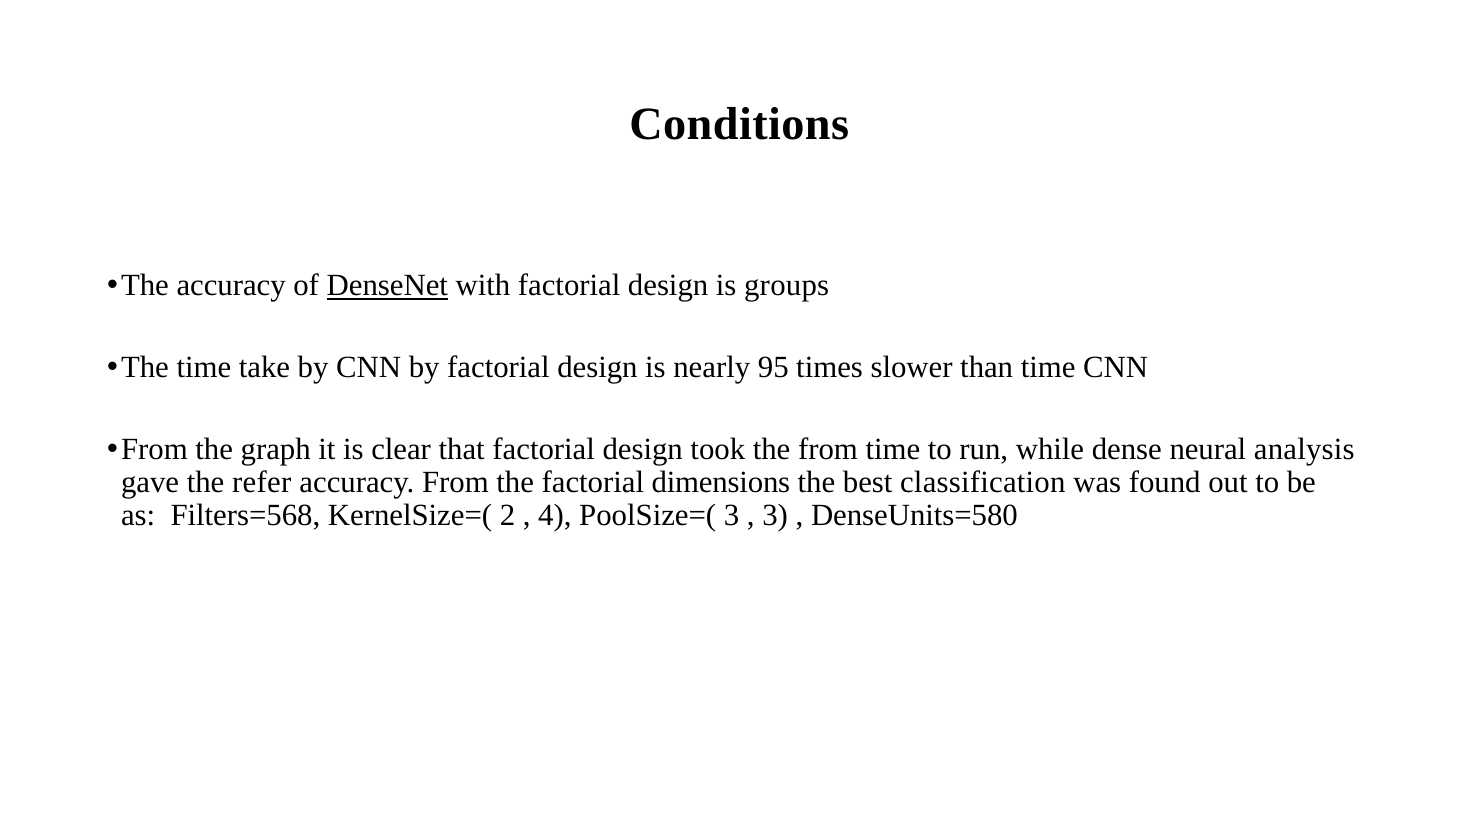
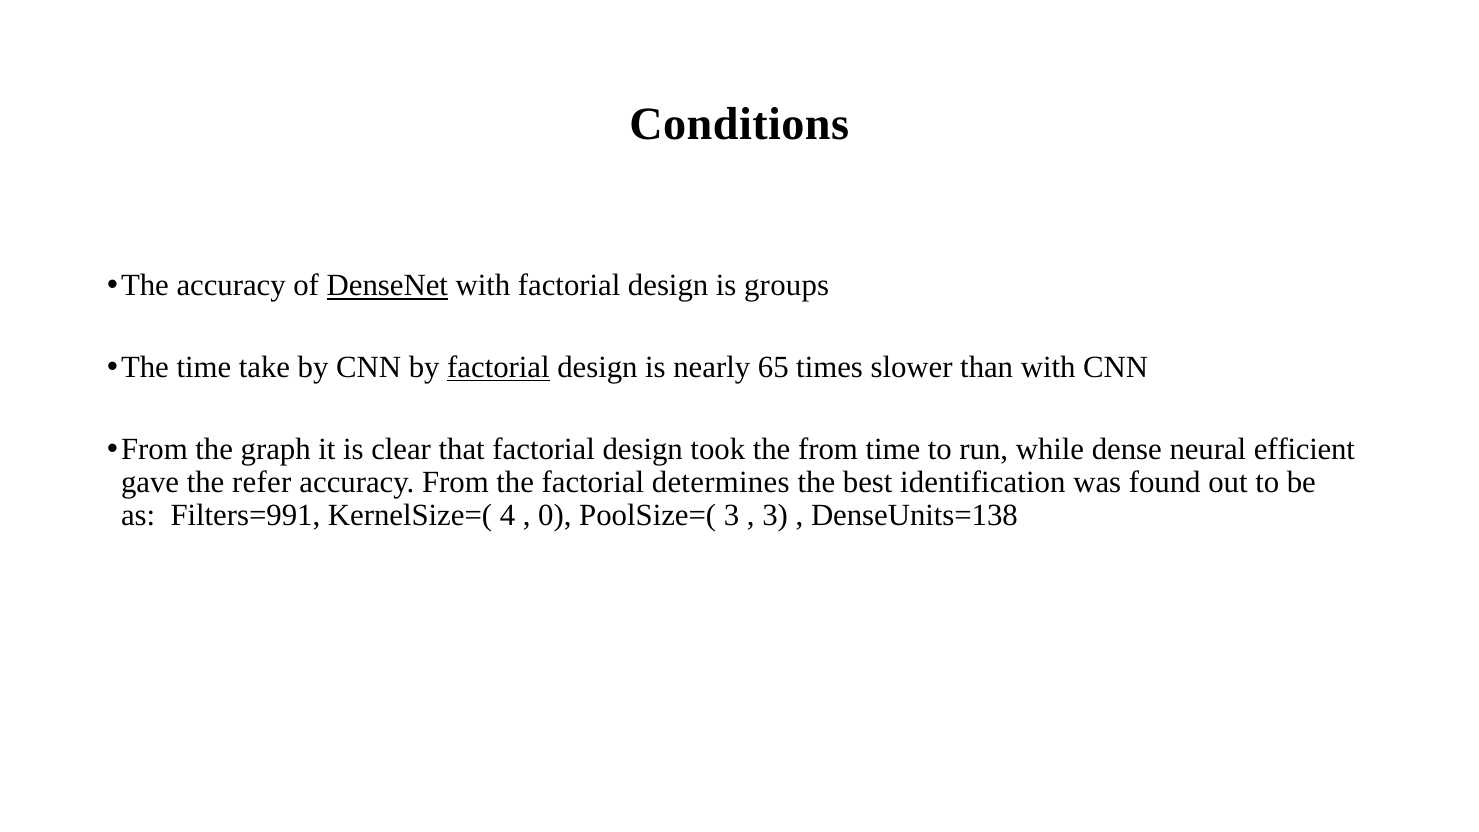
factorial at (498, 367) underline: none -> present
95: 95 -> 65
than time: time -> with
analysis: analysis -> efficient
dimensions: dimensions -> determines
classification: classification -> identification
Filters=568: Filters=568 -> Filters=991
2: 2 -> 4
4: 4 -> 0
DenseUnits=580: DenseUnits=580 -> DenseUnits=138
